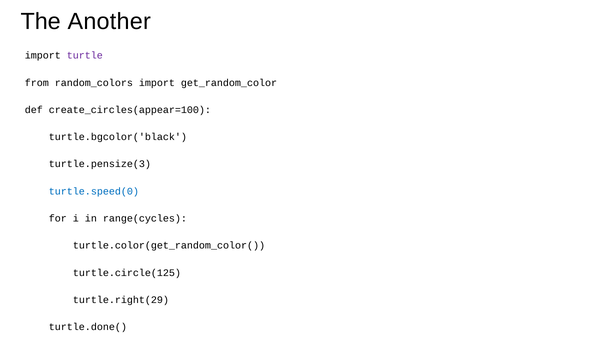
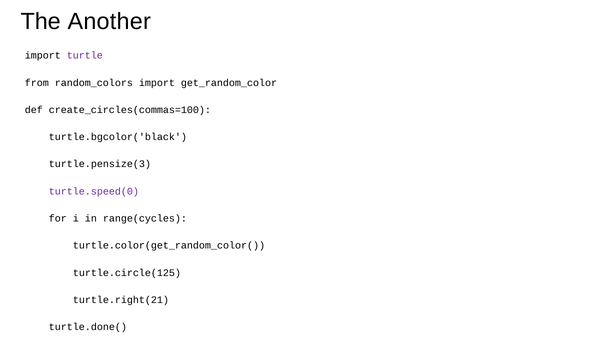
create_circles(appear=100: create_circles(appear=100 -> create_circles(commas=100
turtle.speed(0 colour: blue -> purple
turtle.right(29: turtle.right(29 -> turtle.right(21
